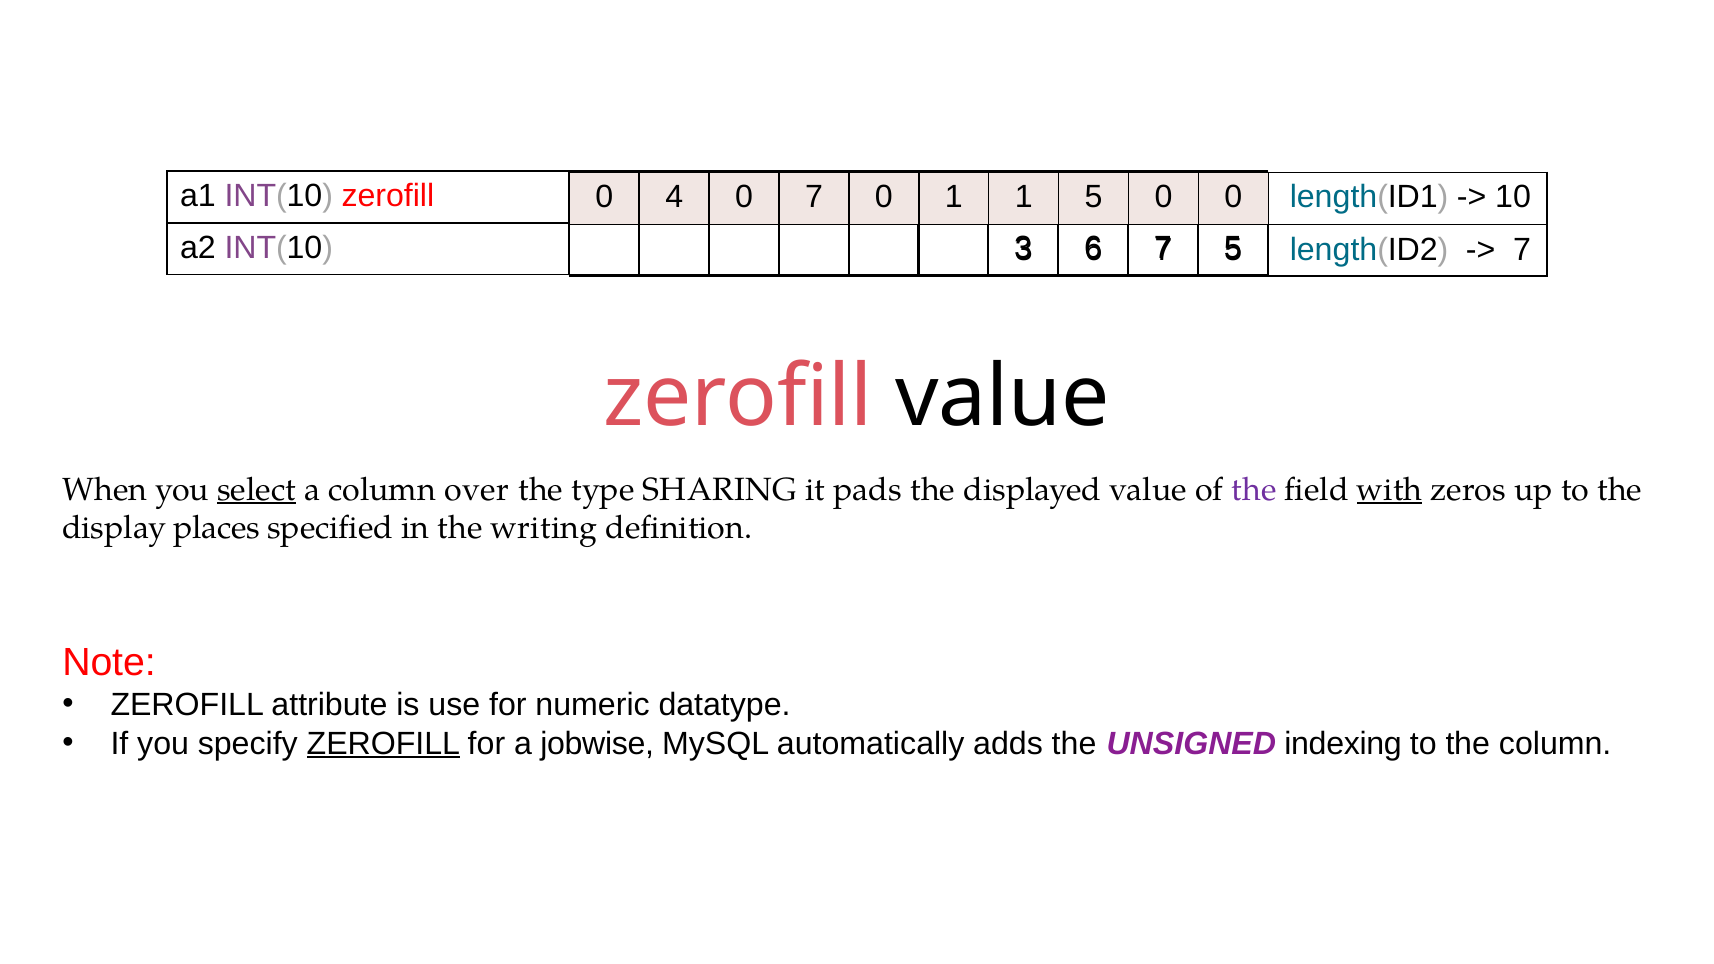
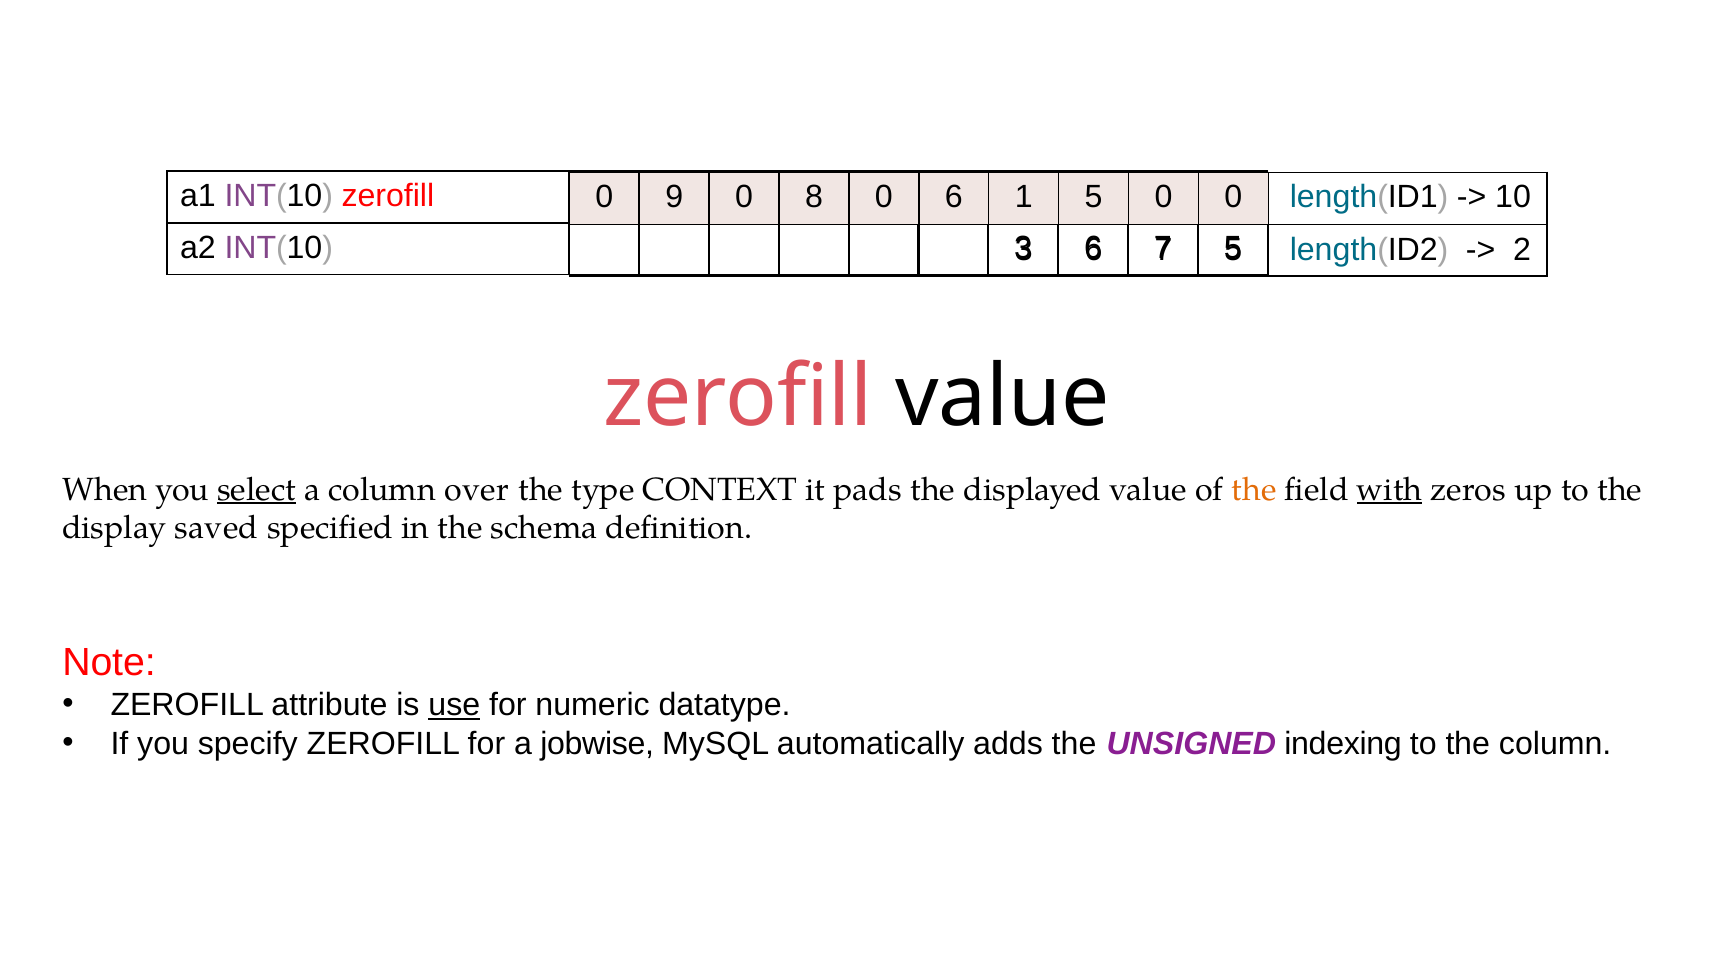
4: 4 -> 9
0 7: 7 -> 8
0 1: 1 -> 6
7 at (1522, 249): 7 -> 2
SHARING: SHARING -> CONTEXT
the at (1254, 490) colour: purple -> orange
places: places -> saved
writing: writing -> schema
use underline: none -> present
ZEROFILL at (383, 744) underline: present -> none
